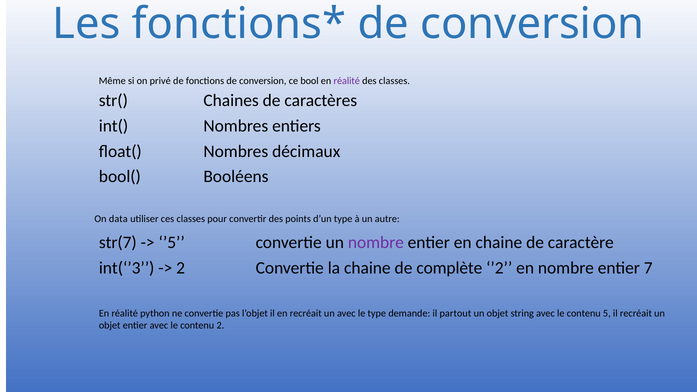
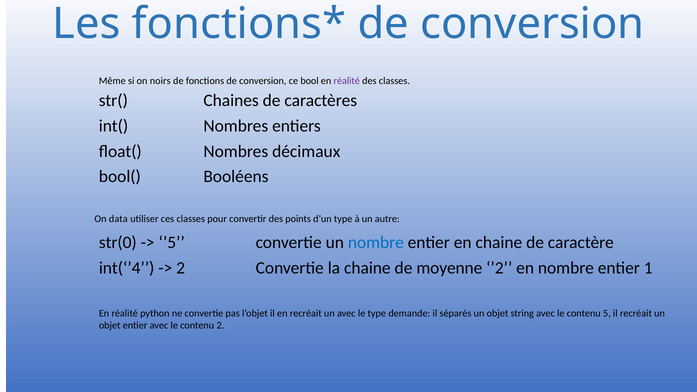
privé: privé -> noirs
str(7: str(7 -> str(0
nombre at (376, 243) colour: purple -> blue
int(‘’3: int(‘’3 -> int(‘’4
complète: complète -> moyenne
7: 7 -> 1
partout: partout -> séparés
